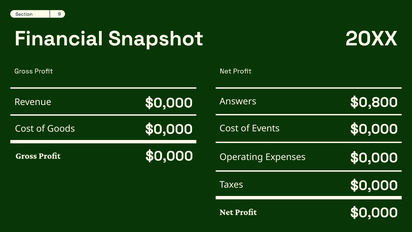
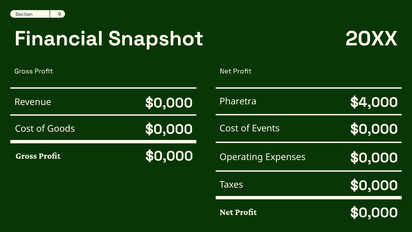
$0,800: $0,800 -> $4,000
Answers: Answers -> Pharetra
